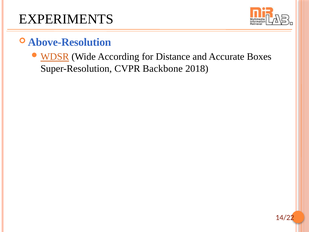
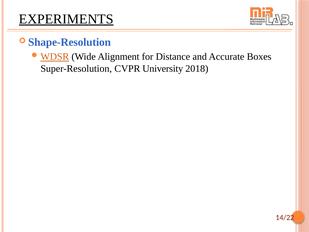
EXPERIMENTS underline: none -> present
Above-Resolution: Above-Resolution -> Shape-Resolution
According: According -> Alignment
Backbone: Backbone -> University
